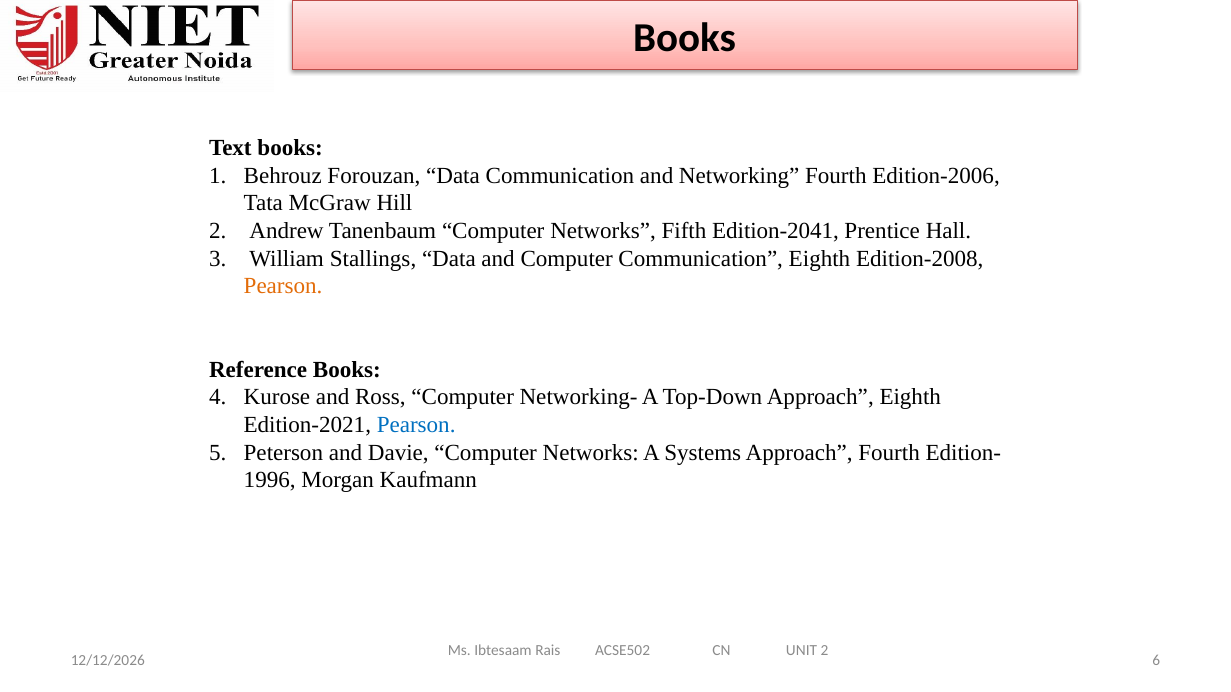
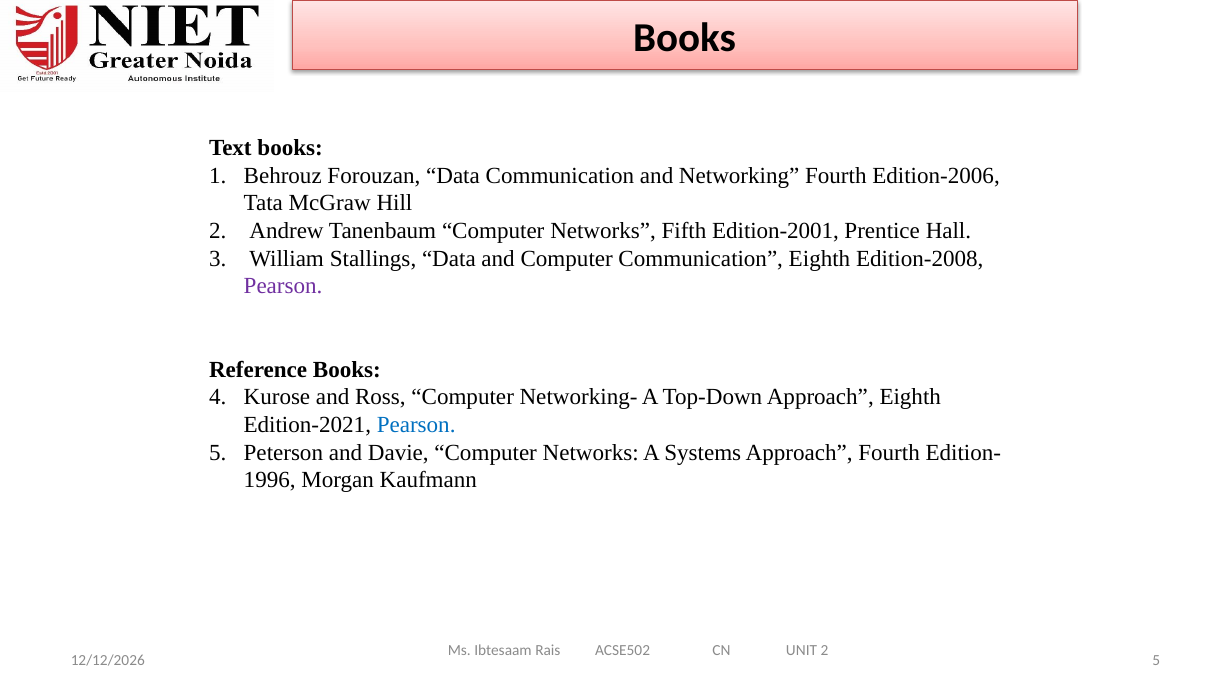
Edition-2041: Edition-2041 -> Edition-2001
Pearson at (283, 287) colour: orange -> purple
6 at (1156, 661): 6 -> 5
